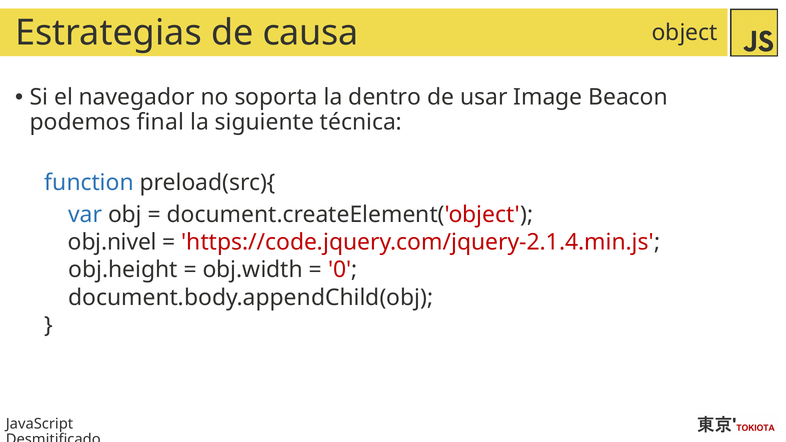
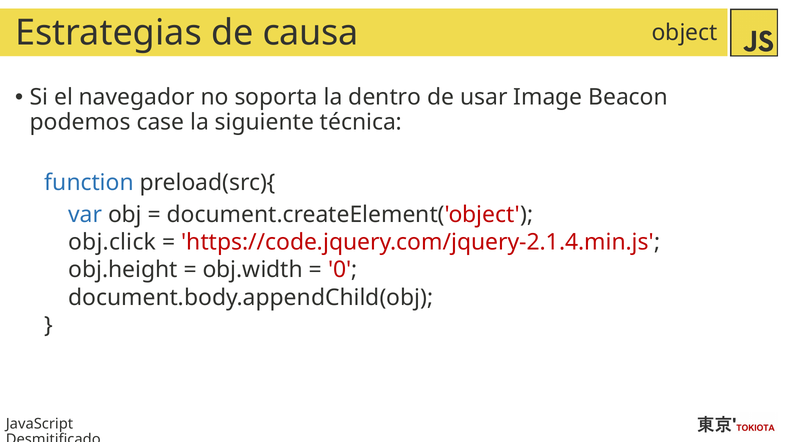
final: final -> case
obj.nivel: obj.nivel -> obj.click
